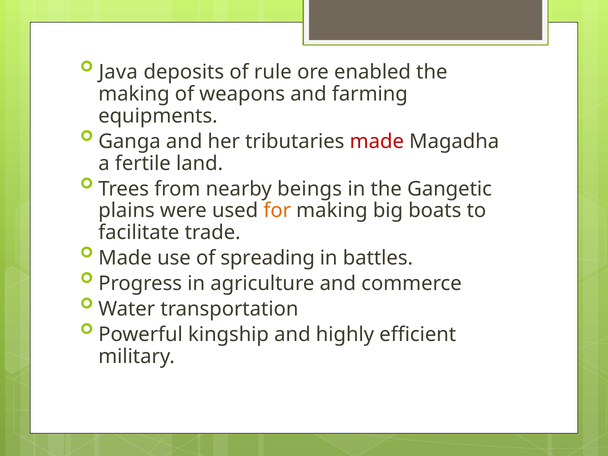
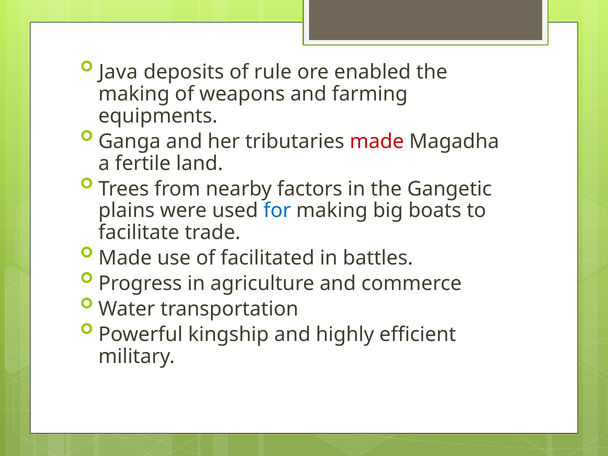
beings: beings -> factors
for colour: orange -> blue
spreading: spreading -> facilitated
